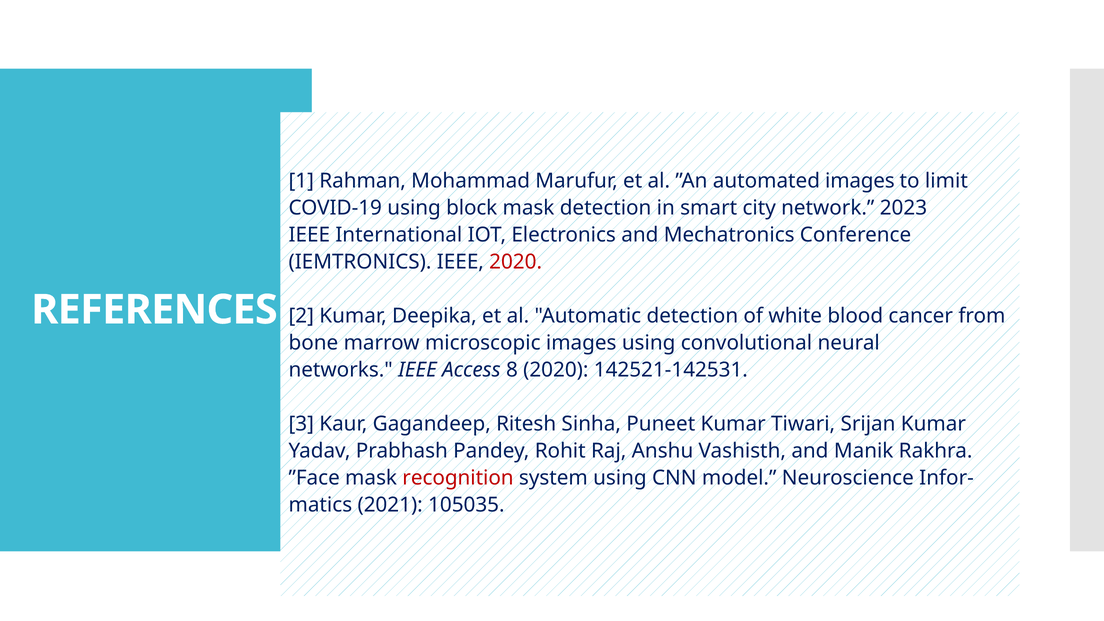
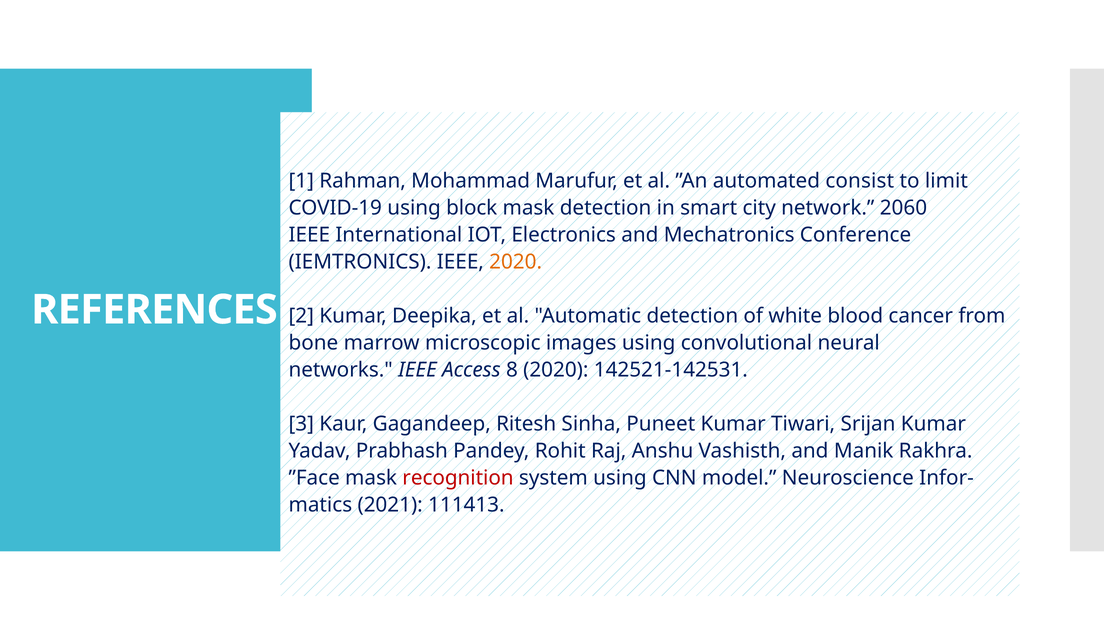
automated images: images -> consist
2023: 2023 -> 2060
2020 at (516, 262) colour: red -> orange
105035: 105035 -> 111413
